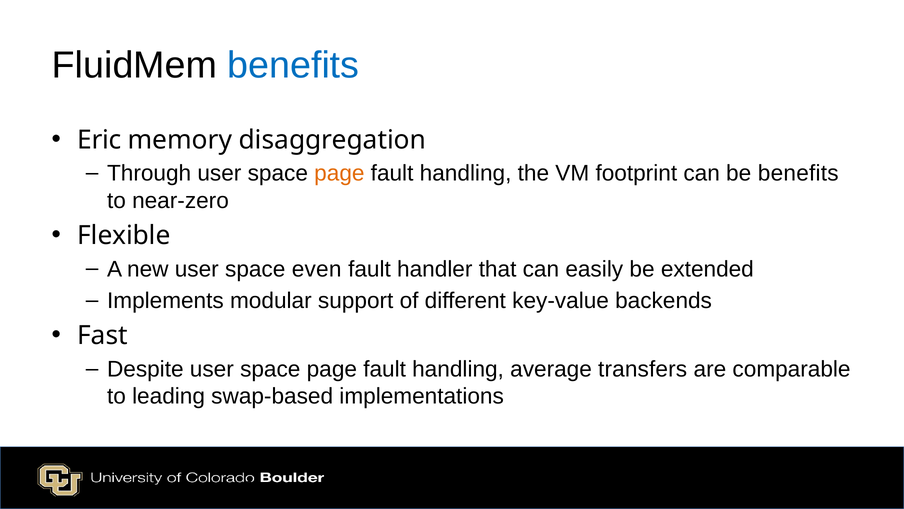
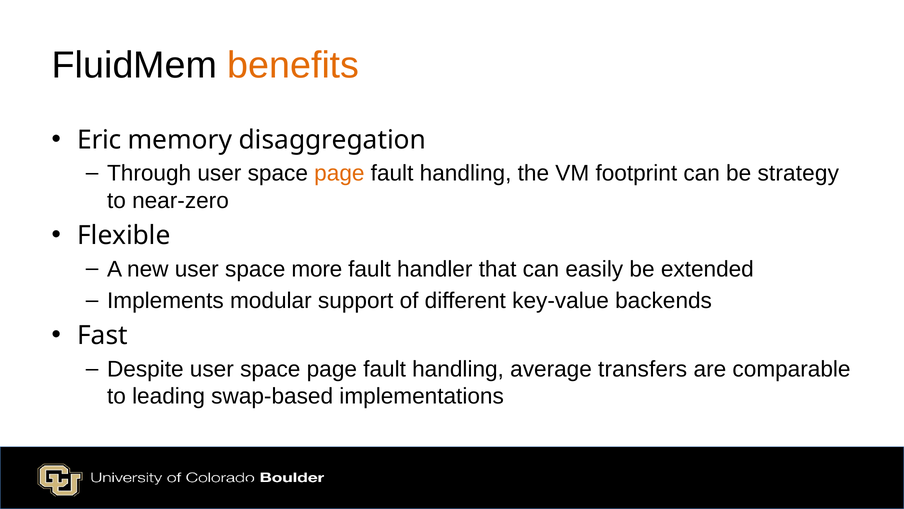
benefits at (293, 65) colour: blue -> orange
be benefits: benefits -> strategy
even: even -> more
